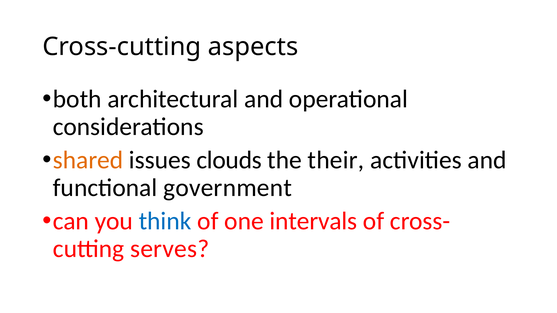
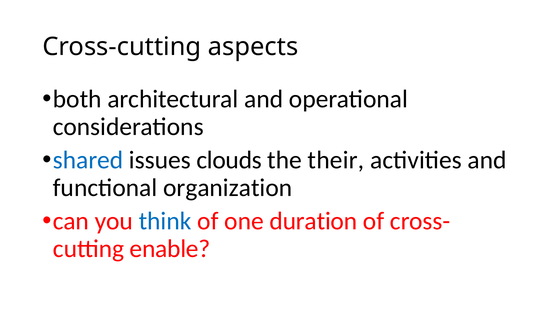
shared colour: orange -> blue
government: government -> organization
intervals: intervals -> duration
serves: serves -> enable
